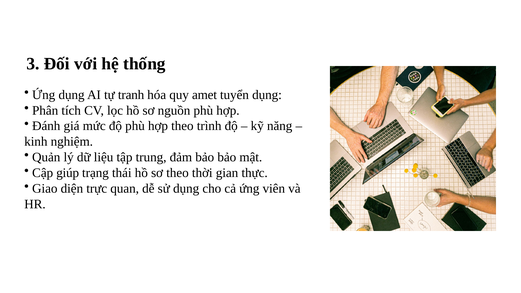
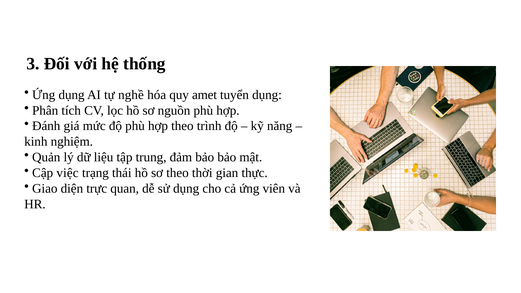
tranh: tranh -> nghề
giúp: giúp -> việc
